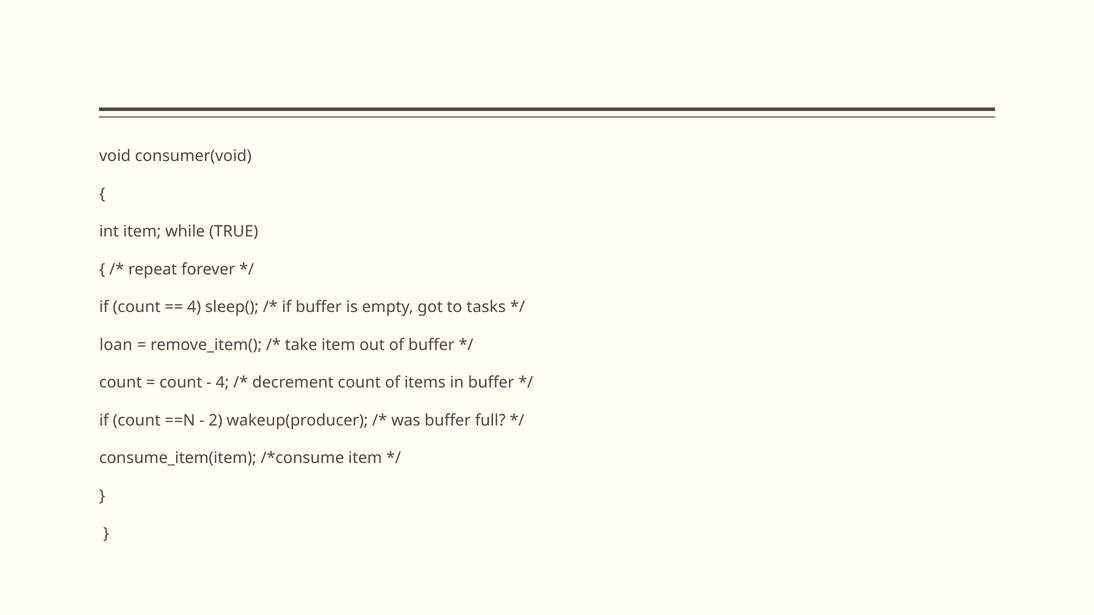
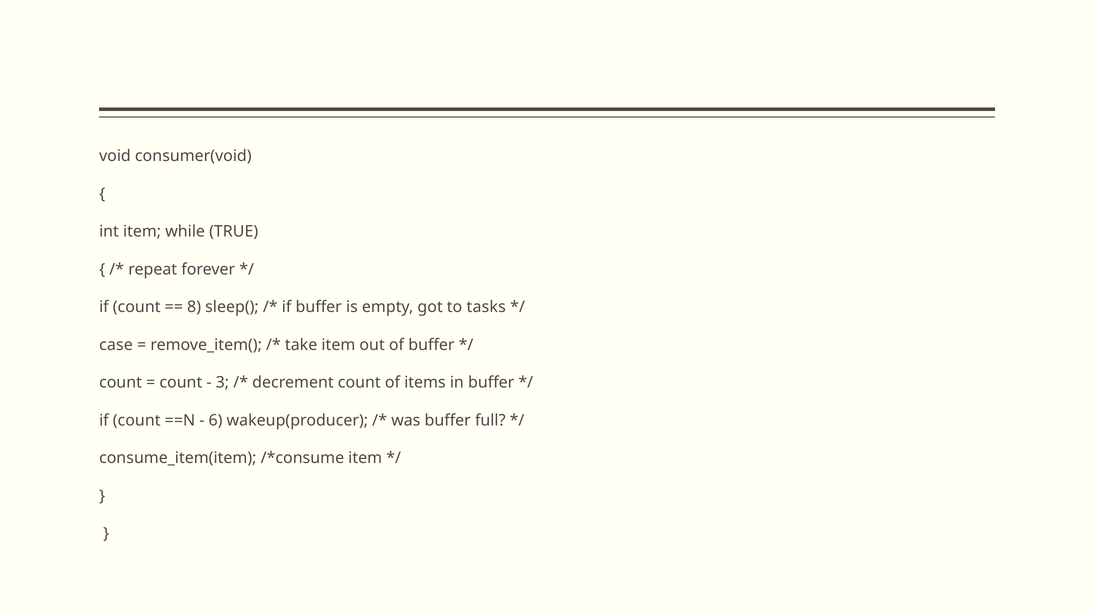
4 at (194, 307): 4 -> 8
loan: loan -> case
4 at (222, 383): 4 -> 3
2: 2 -> 6
